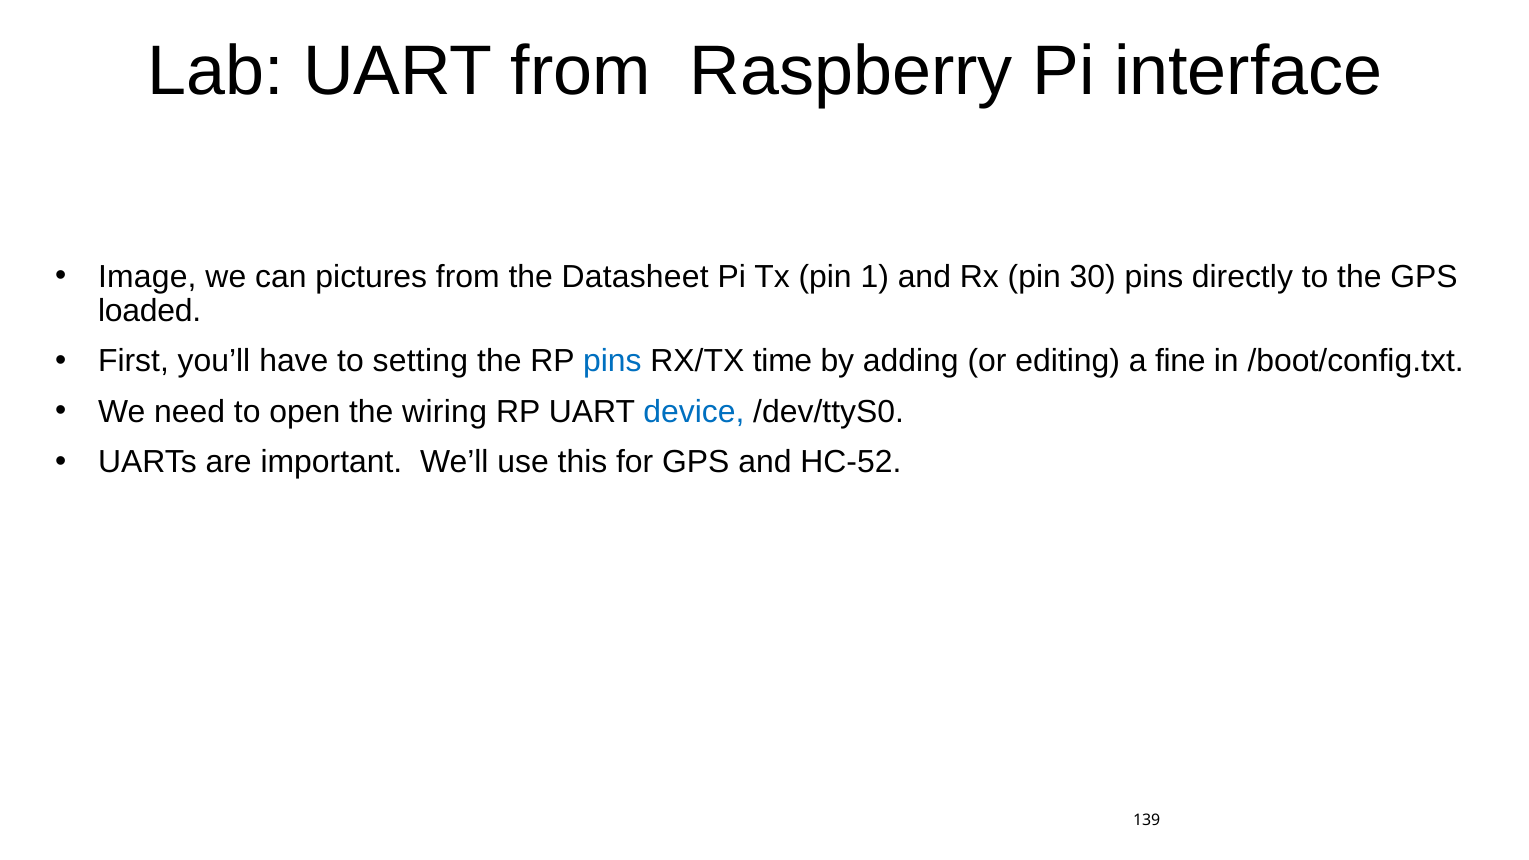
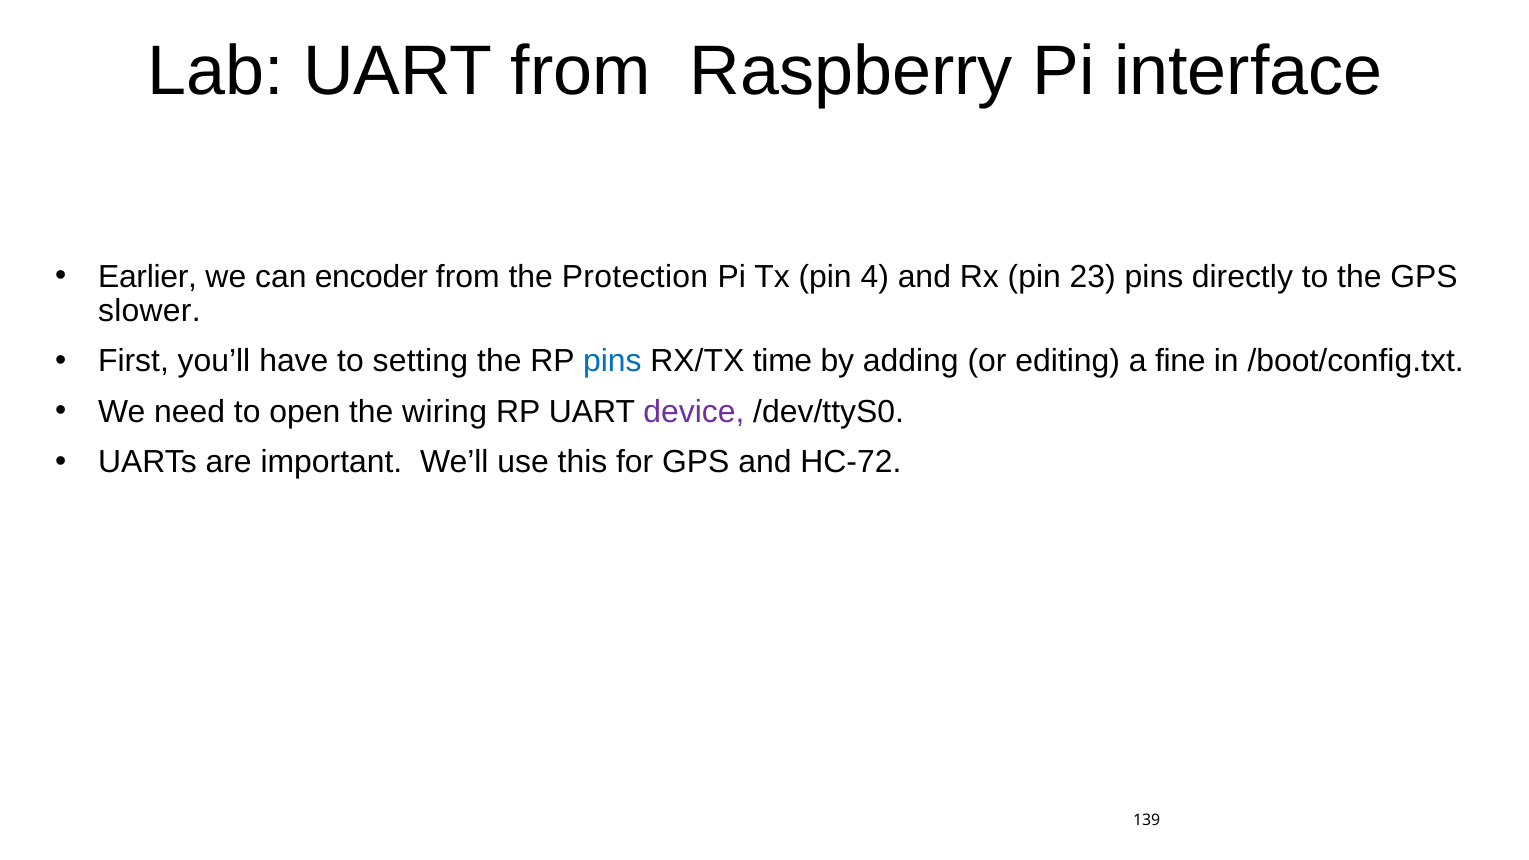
Image: Image -> Earlier
pictures: pictures -> encoder
Datasheet: Datasheet -> Protection
1: 1 -> 4
30: 30 -> 23
loaded: loaded -> slower
device colour: blue -> purple
HC-52: HC-52 -> HC-72
